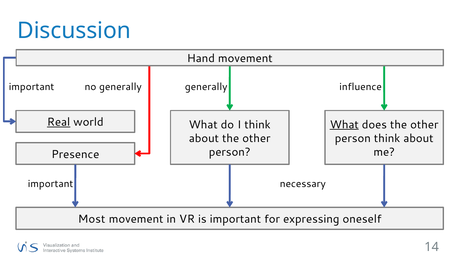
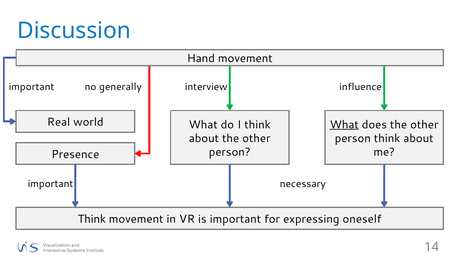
generally at (206, 87): generally -> interview
Real underline: present -> none
Most at (92, 219): Most -> Think
